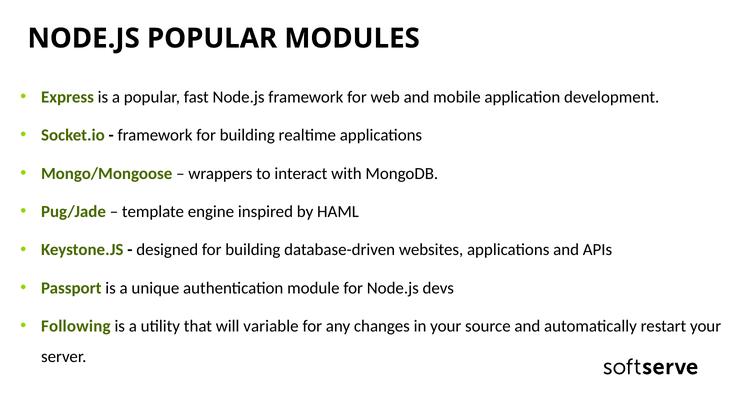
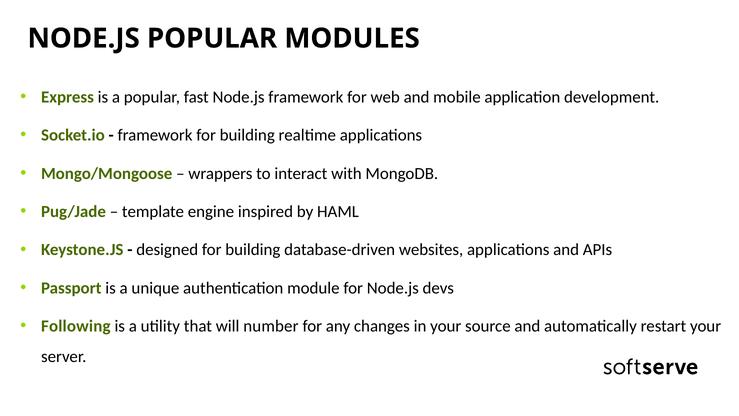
variable: variable -> number
